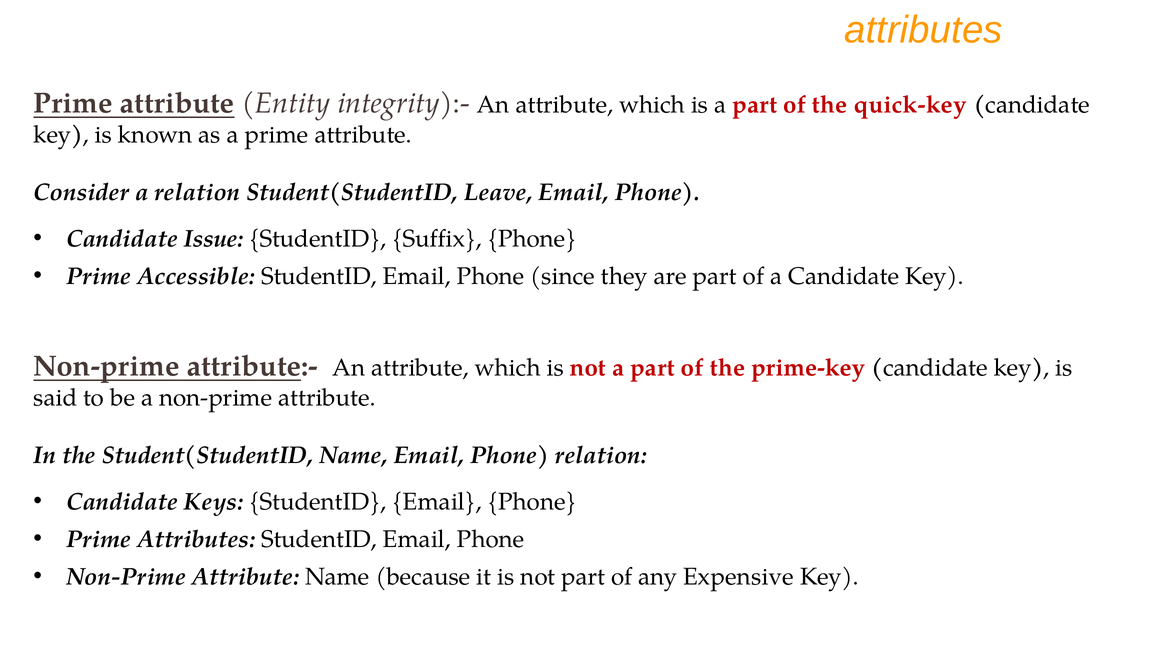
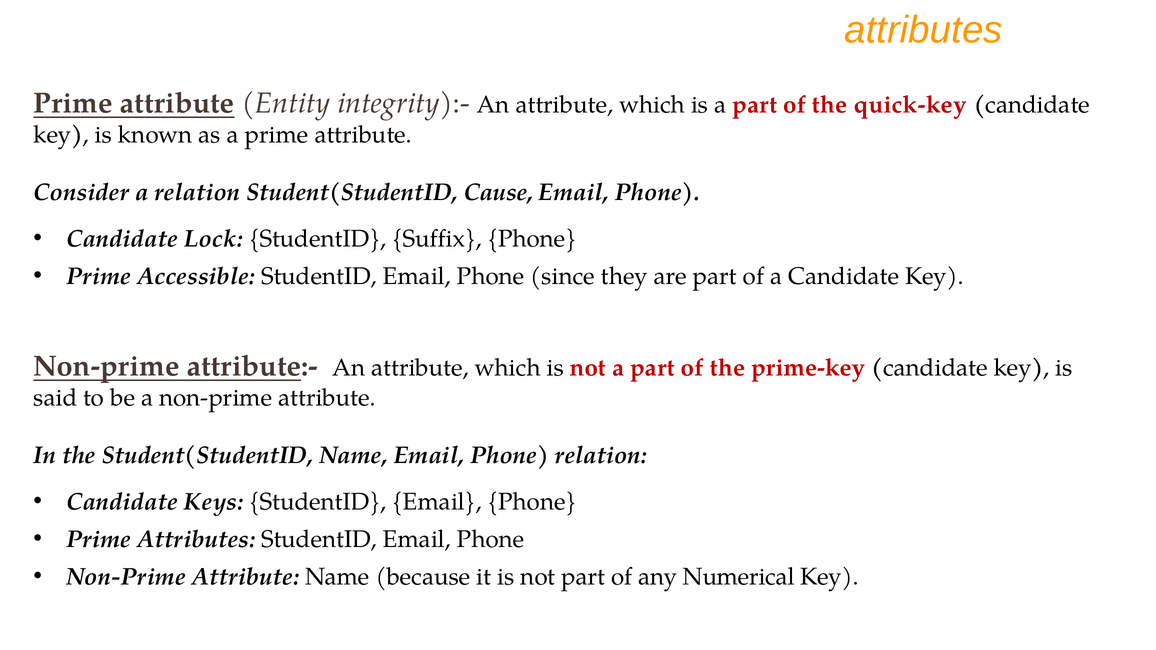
Leave: Leave -> Cause
Issue: Issue -> Lock
Expensive: Expensive -> Numerical
